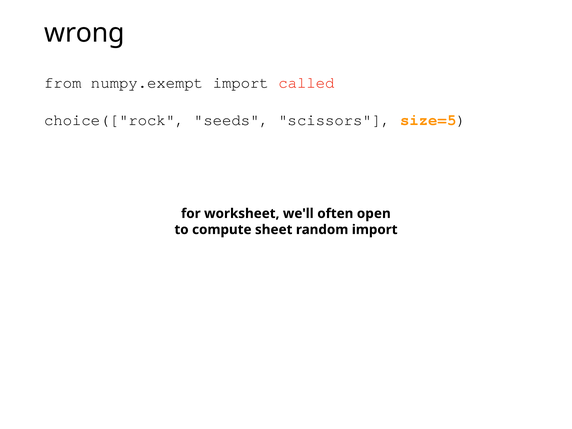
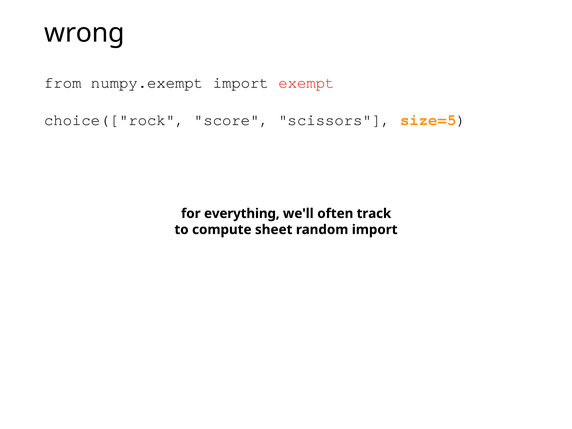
called: called -> exempt
seeds: seeds -> score
worksheet: worksheet -> everything
open: open -> track
